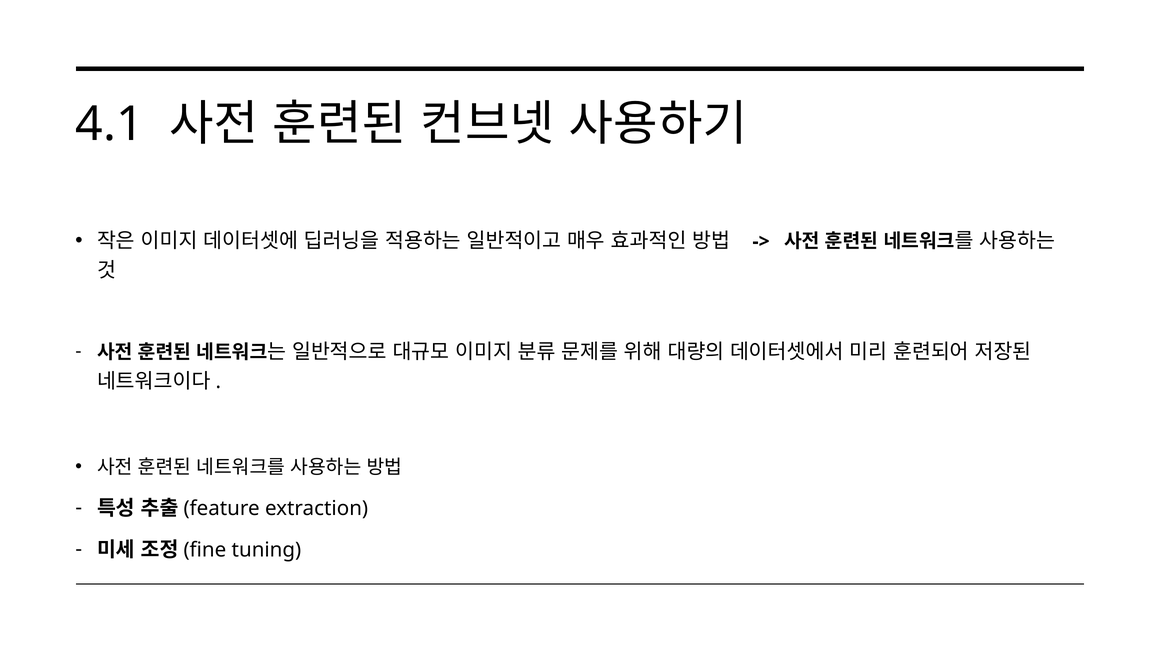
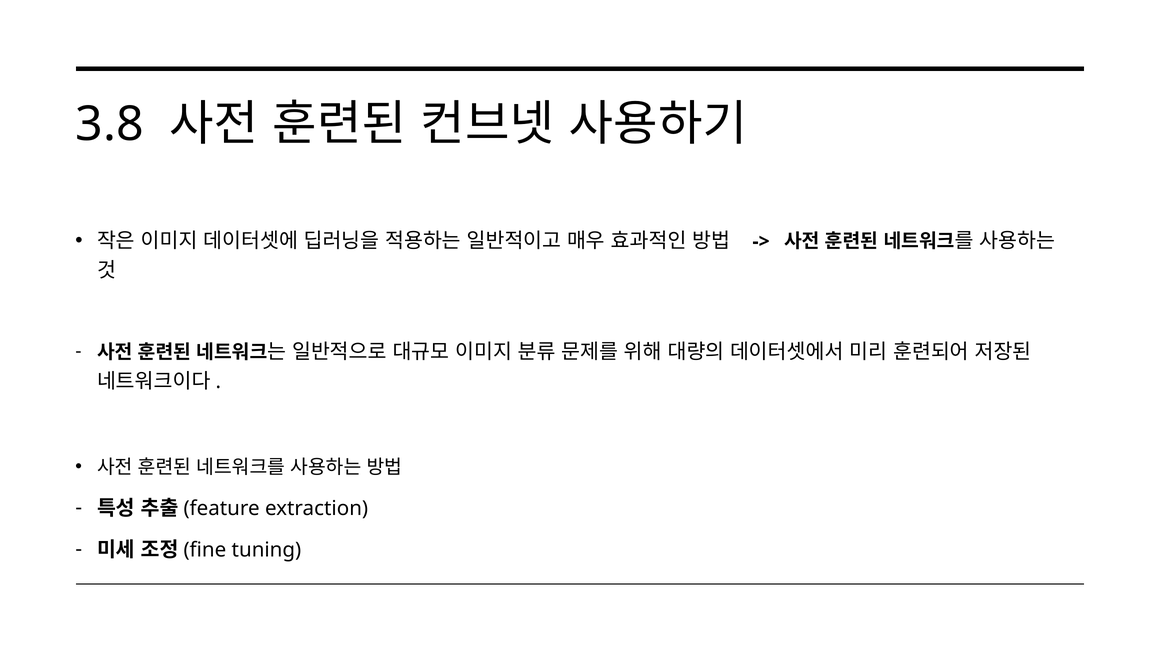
4.1: 4.1 -> 3.8
